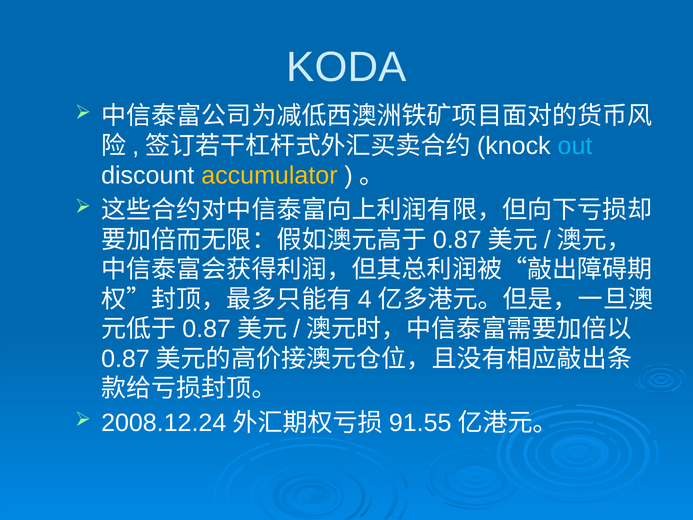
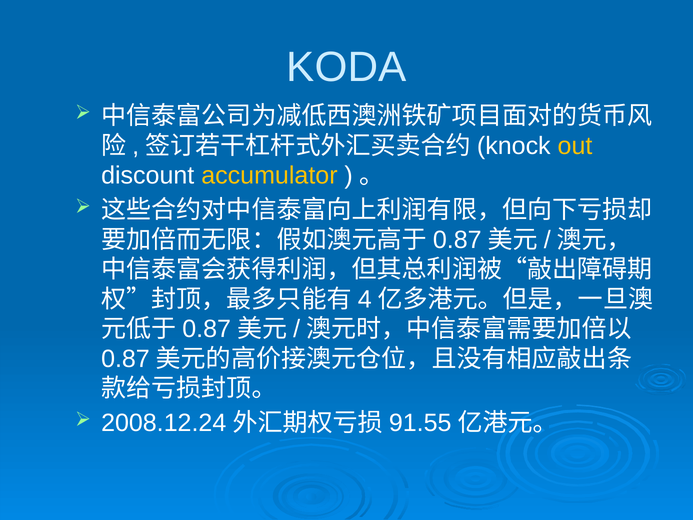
out colour: light blue -> yellow
